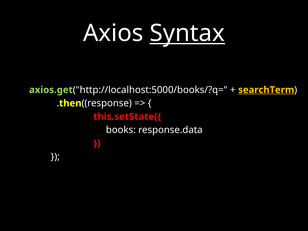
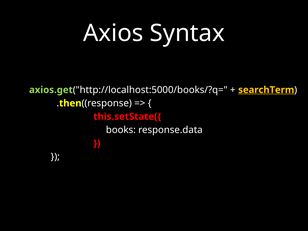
Syntax underline: present -> none
